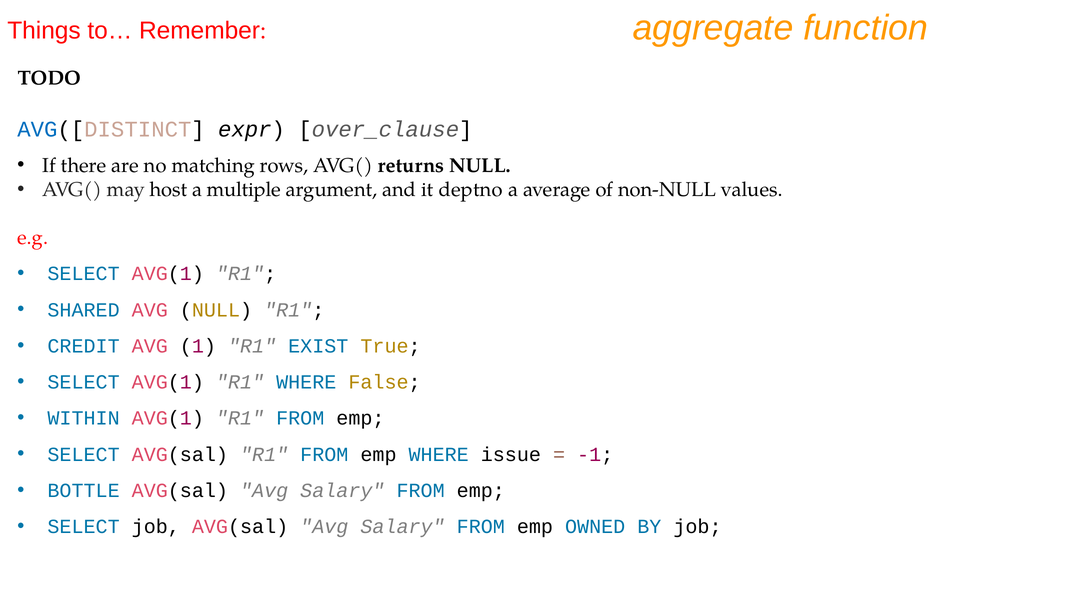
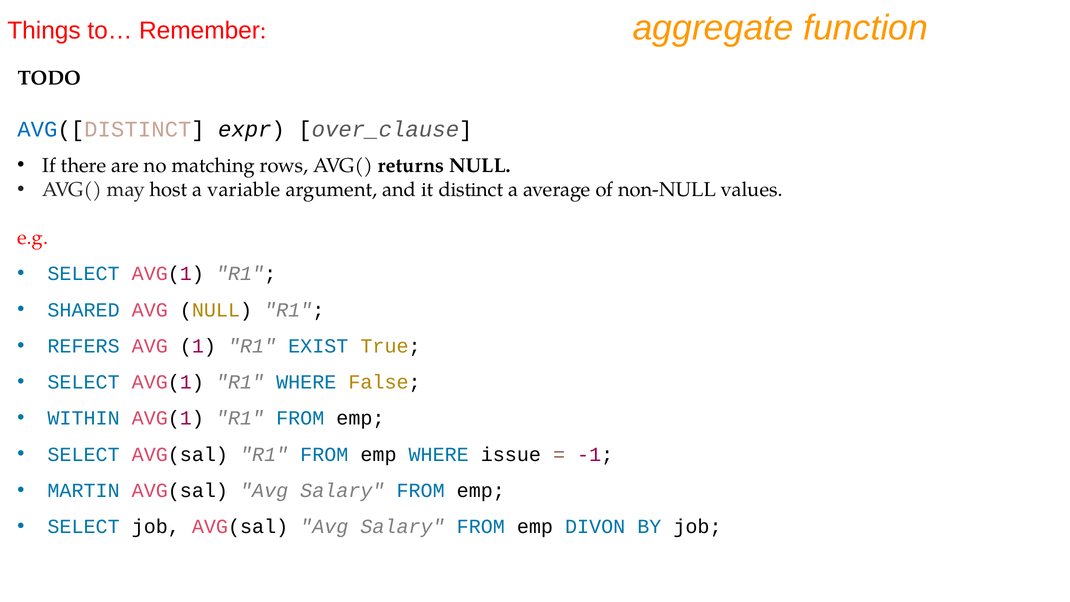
multiple: multiple -> variable
deptno: deptno -> distinct
CREDIT: CREDIT -> REFERS
BOTTLE: BOTTLE -> MARTIN
OWNED: OWNED -> DIVON
